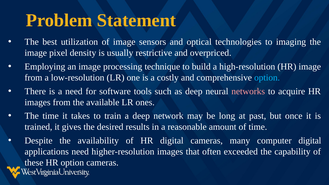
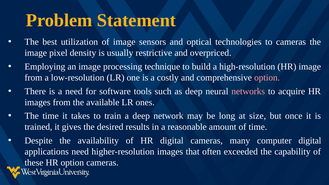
to imaging: imaging -> cameras
option at (267, 78) colour: light blue -> pink
past: past -> size
